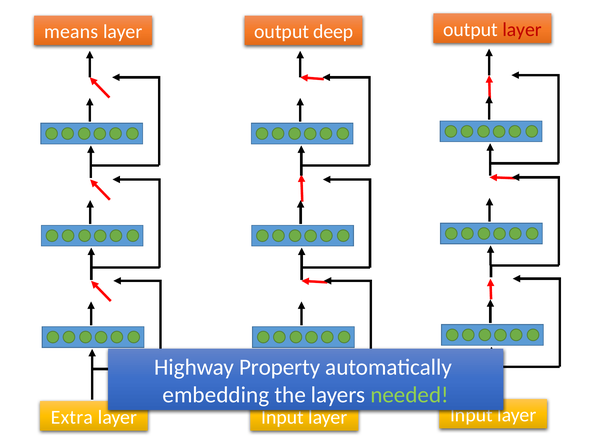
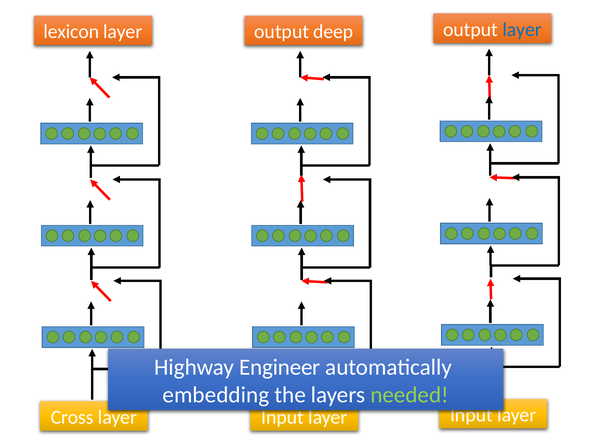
layer at (522, 30) colour: red -> blue
means: means -> lexicon
Property: Property -> Engineer
Extra: Extra -> Cross
